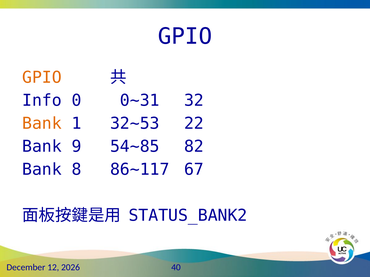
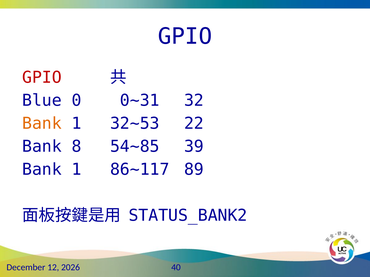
GPIO at (42, 78) colour: orange -> red
Info: Info -> Blue
9: 9 -> 8
82: 82 -> 39
8 at (77, 170): 8 -> 1
67: 67 -> 89
